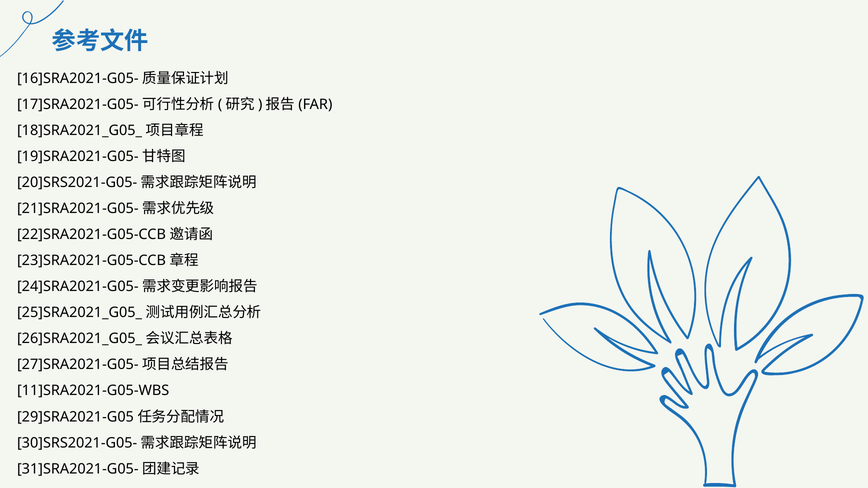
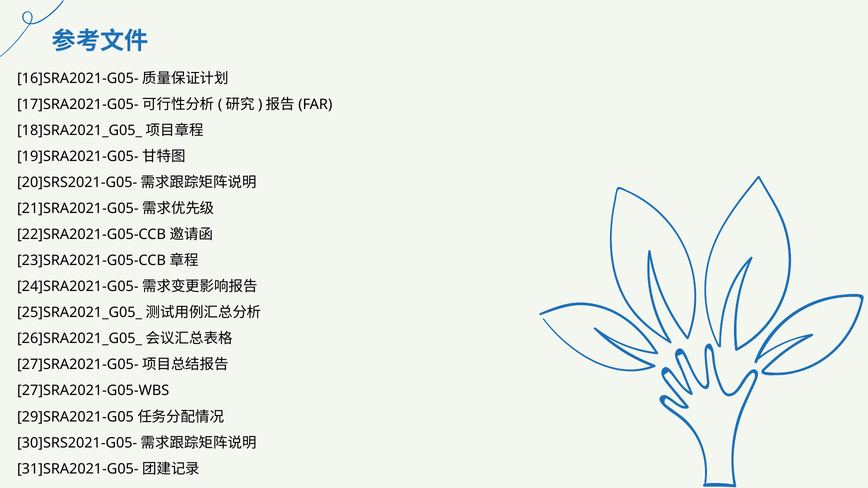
11]SRA2021-G05-WBS: 11]SRA2021-G05-WBS -> 27]SRA2021-G05-WBS
